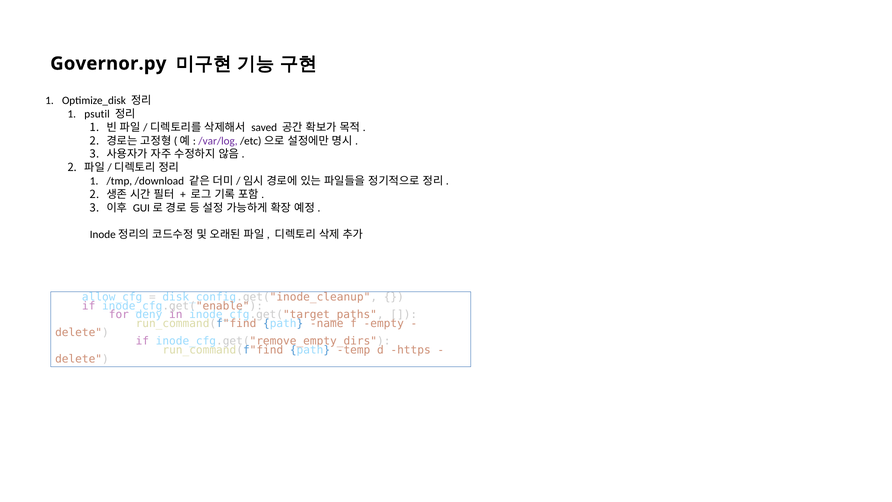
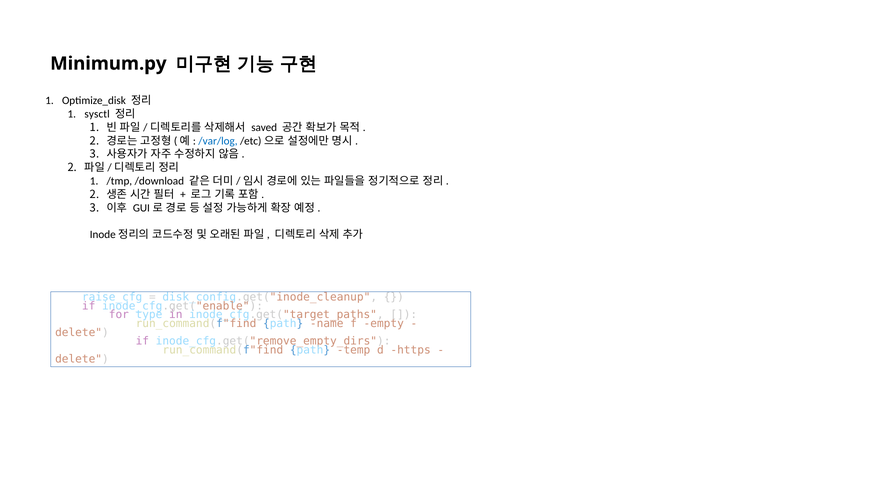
Governor.py: Governor.py -> Minimum.py
psutil: psutil -> sysctl
/var/log colour: purple -> blue
allow_cfg: allow_cfg -> raise_cfg
deny: deny -> type
